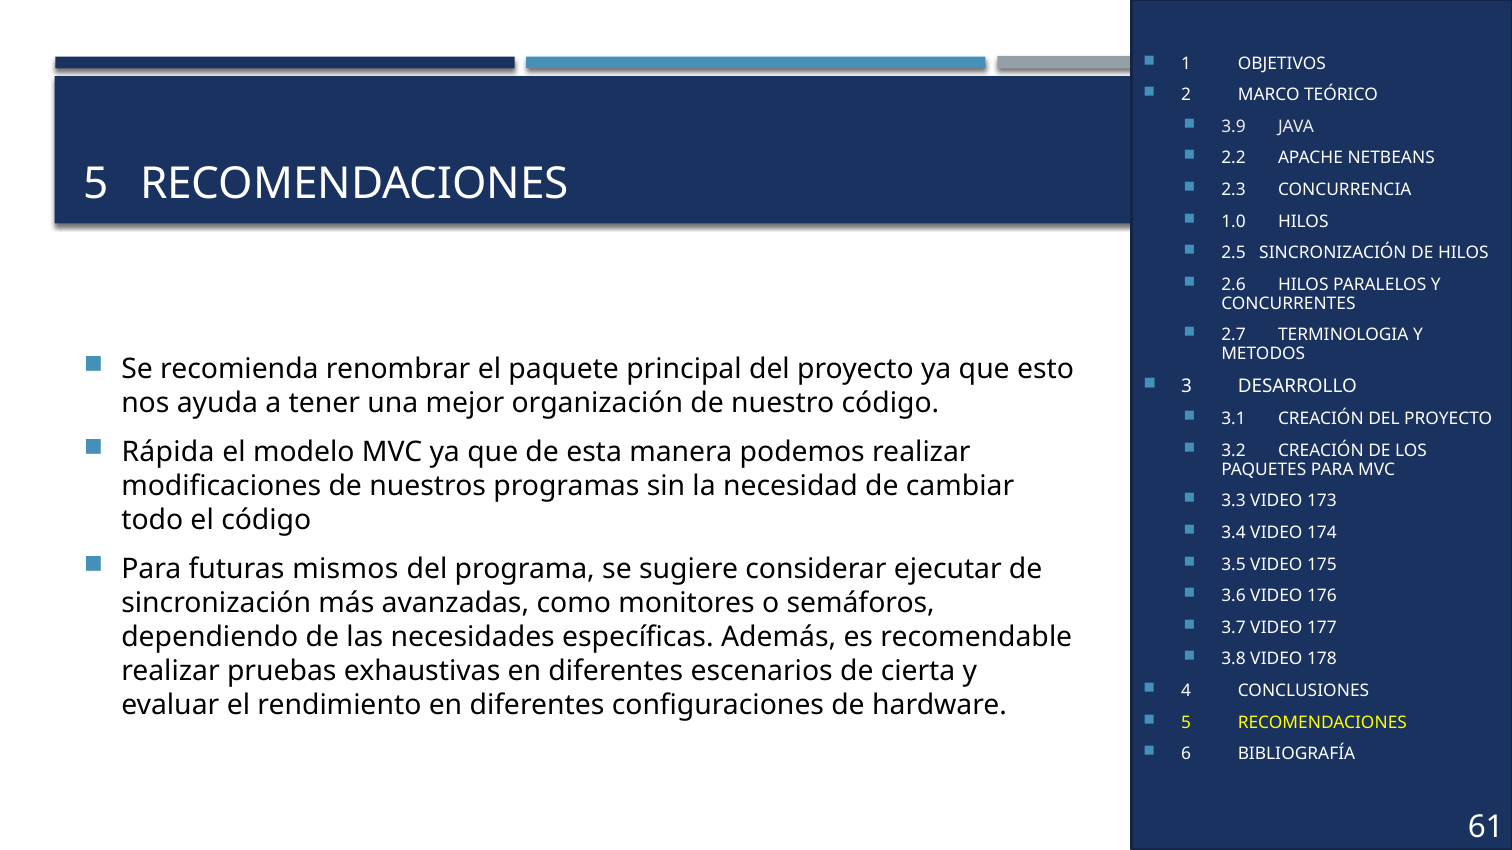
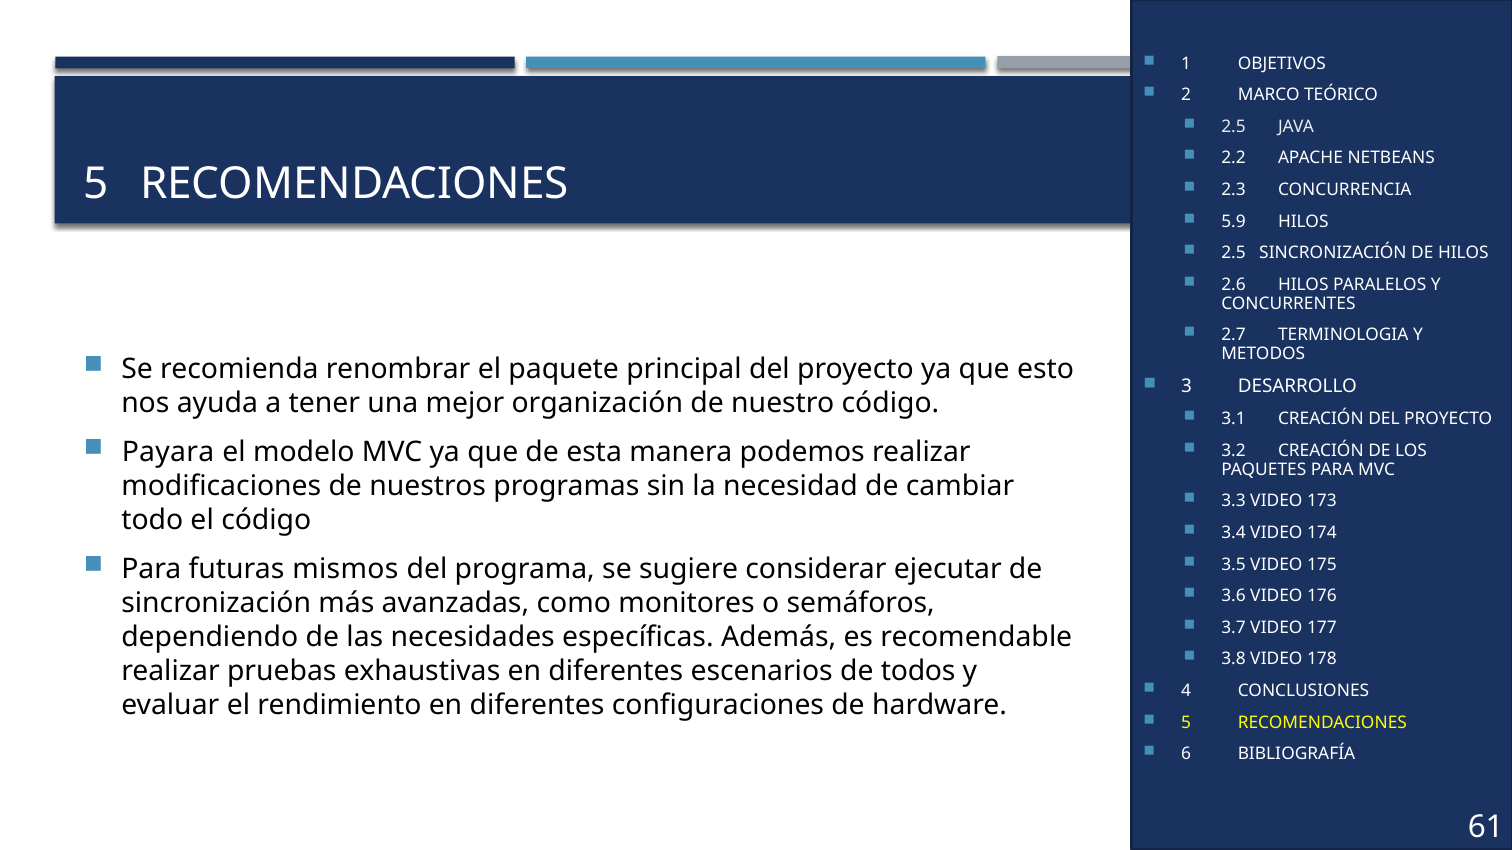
3.9 at (1234, 127): 3.9 -> 2.5
1.0: 1.0 -> 5.9
Rápida: Rápida -> Payara
cierta: cierta -> todos
